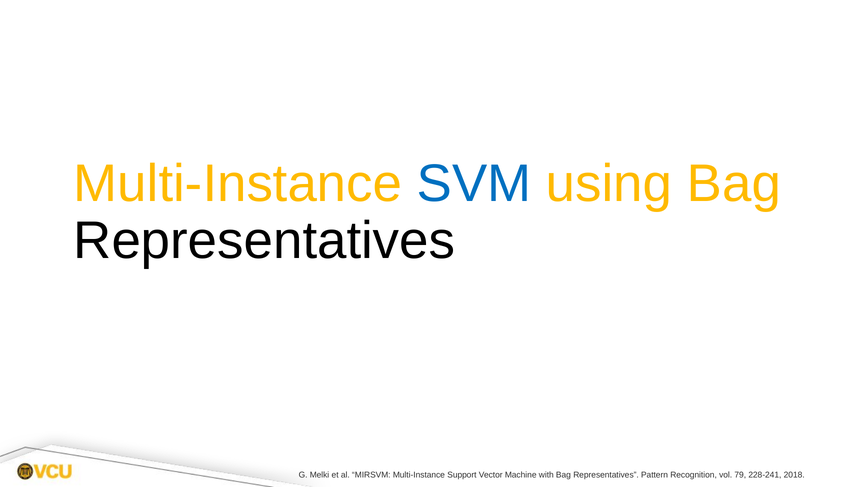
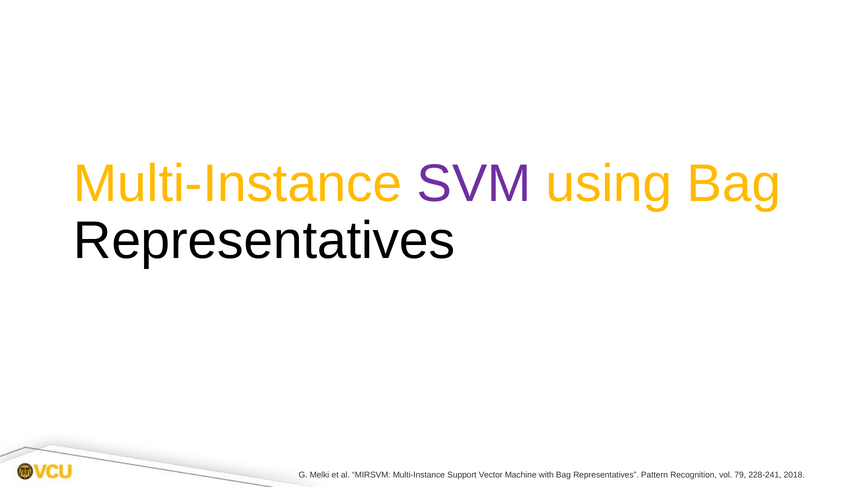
SVM colour: blue -> purple
